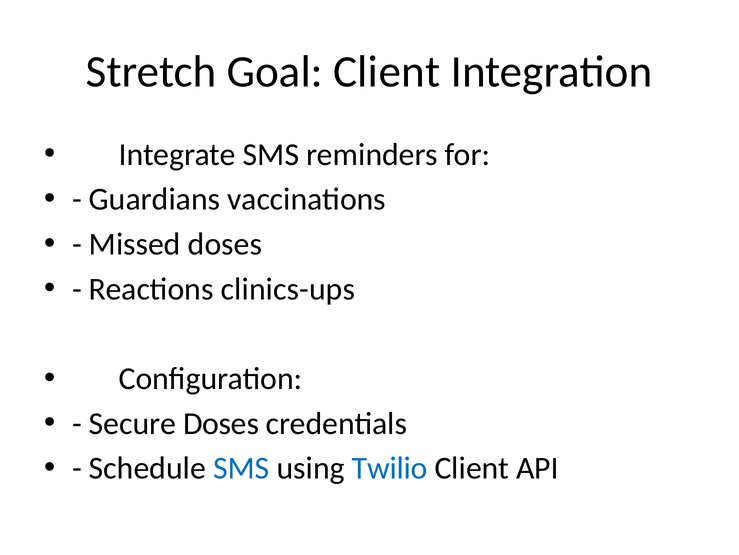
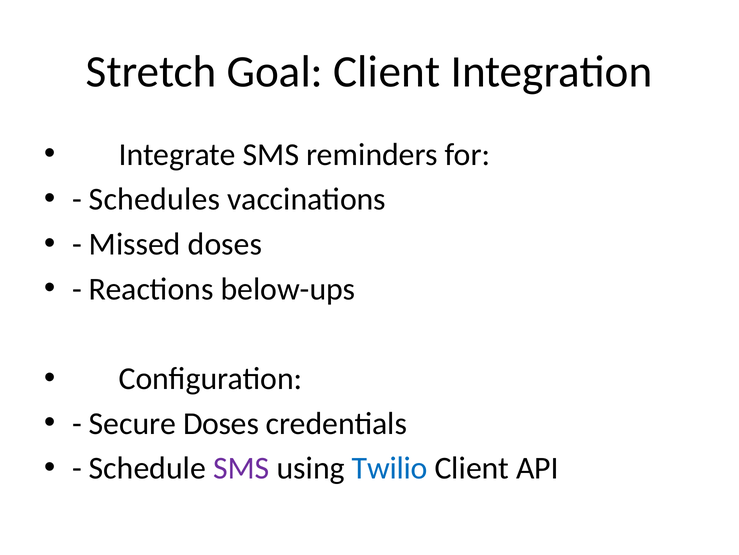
Guardians: Guardians -> Schedules
clinics-ups: clinics-ups -> below-ups
SMS at (241, 468) colour: blue -> purple
